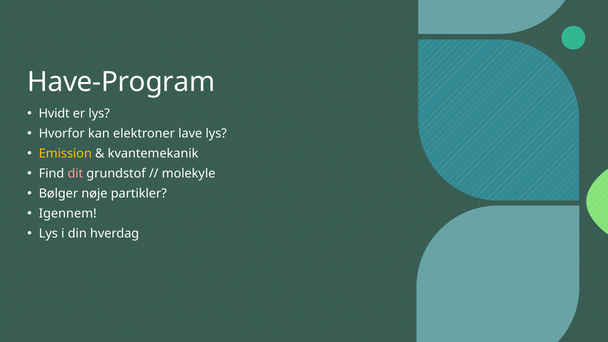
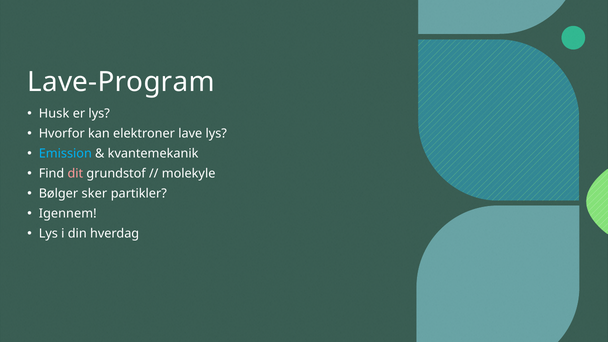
Have-Program: Have-Program -> Lave-Program
Hvidt: Hvidt -> Husk
Emission colour: yellow -> light blue
nøje: nøje -> sker
